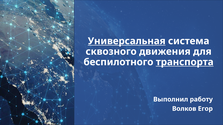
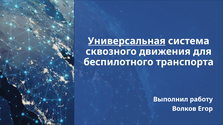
транспорта underline: present -> none
